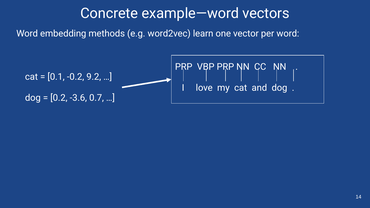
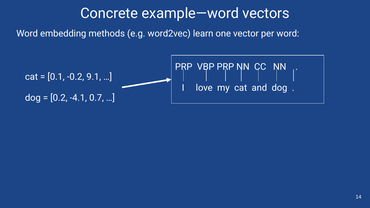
9.2: 9.2 -> 9.1
-3.6: -3.6 -> -4.1
